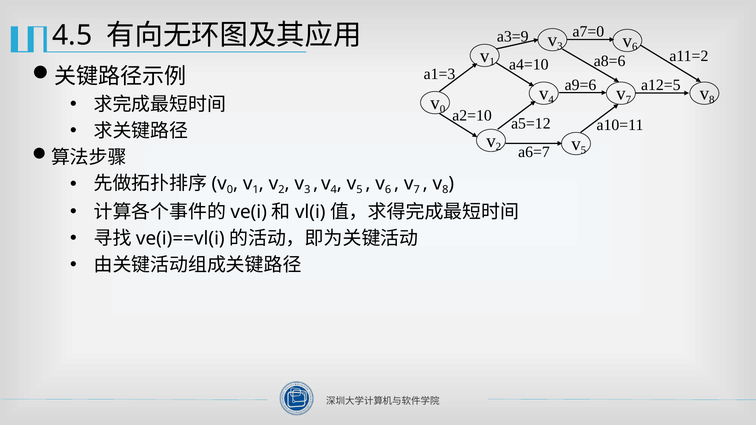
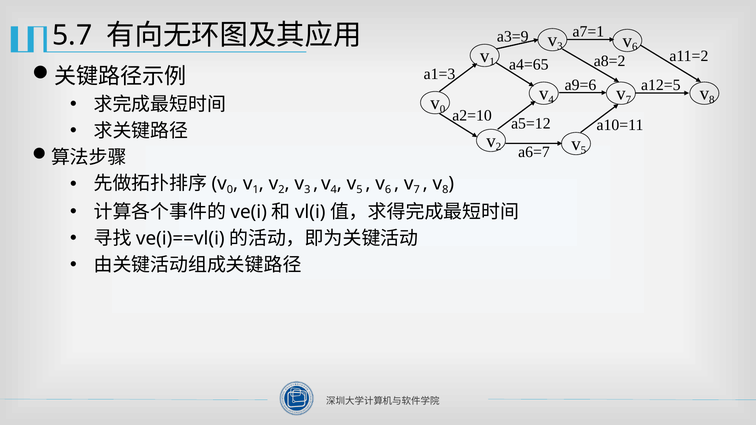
a7=0: a7=0 -> a7=1
4.5: 4.5 -> 5.7
a8=6: a8=6 -> a8=2
a4=10: a4=10 -> a4=65
